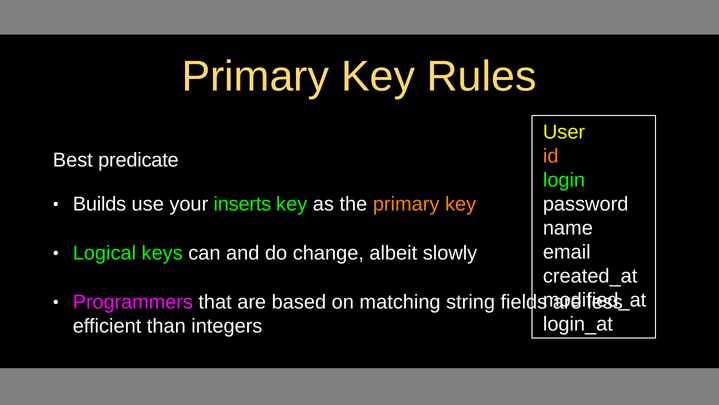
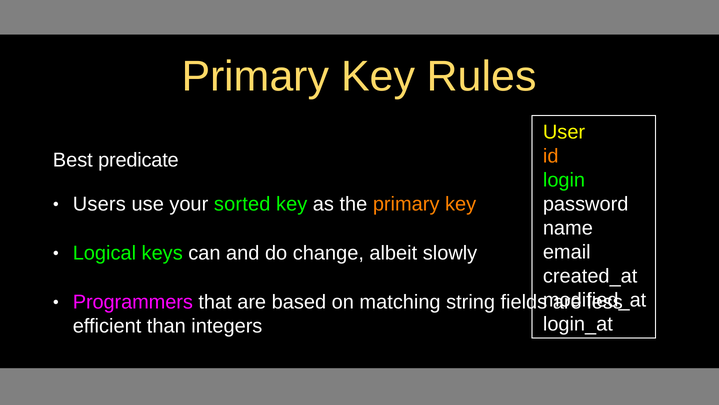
Builds: Builds -> Users
inserts: inserts -> sorted
